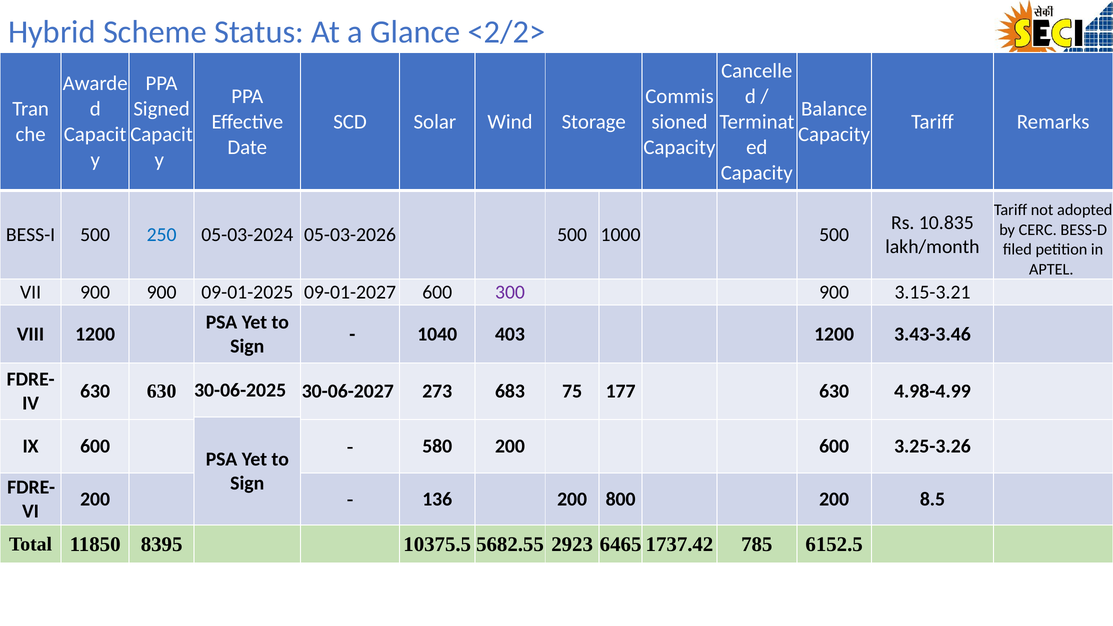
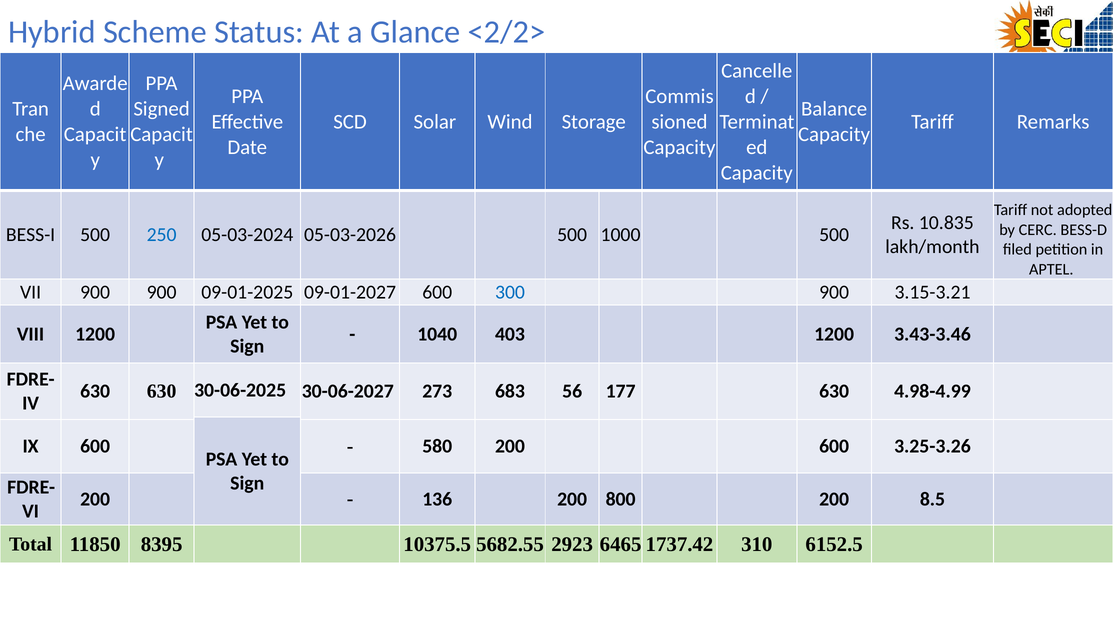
300 colour: purple -> blue
75: 75 -> 56
785: 785 -> 310
